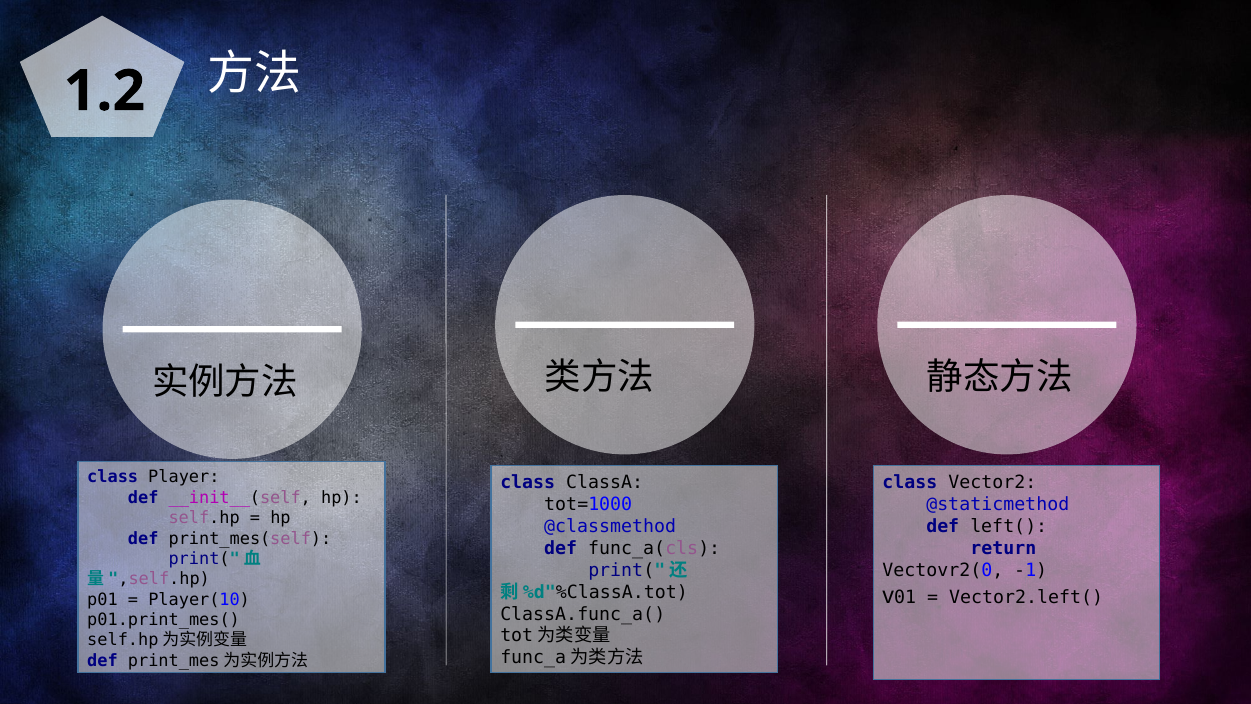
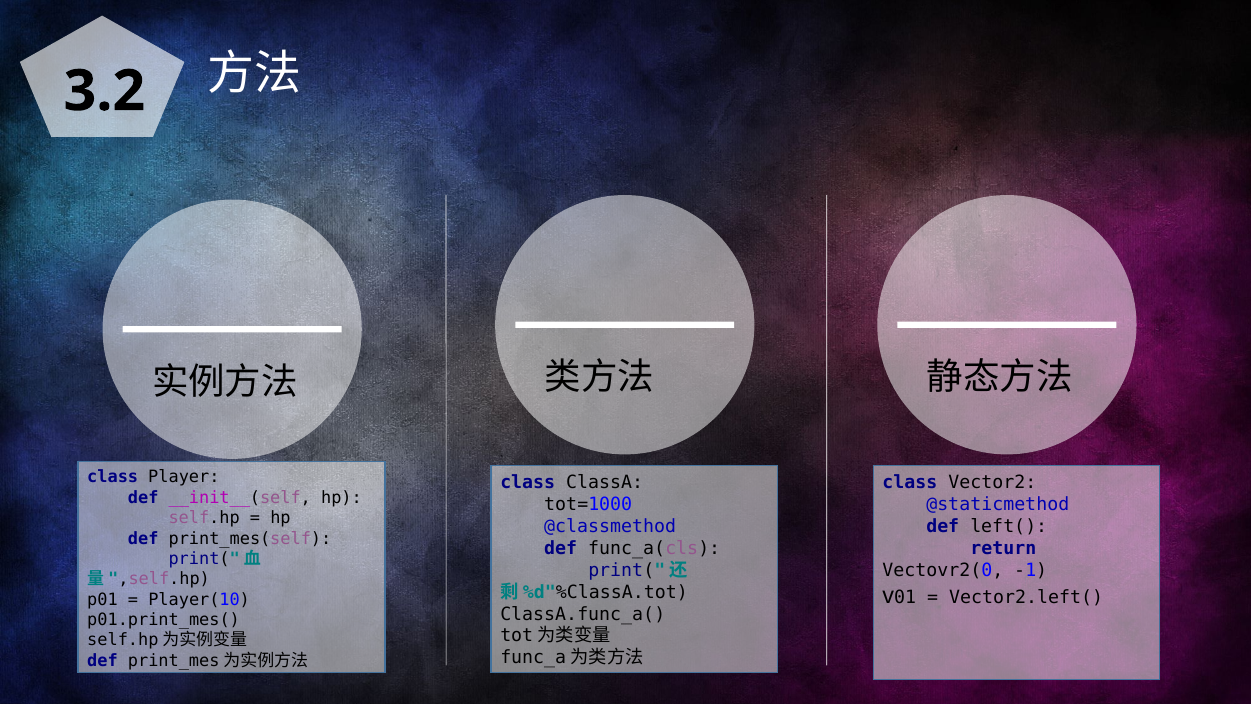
1.2: 1.2 -> 3.2
